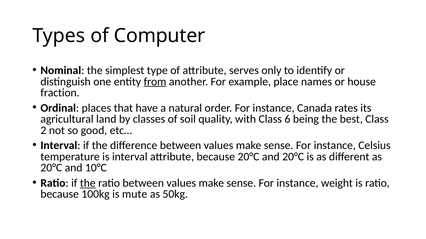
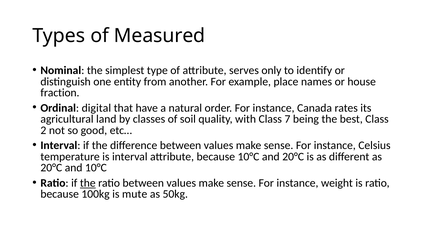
Computer: Computer -> Measured
from underline: present -> none
places: places -> digital
6: 6 -> 7
because 20°C: 20°C -> 10°C
